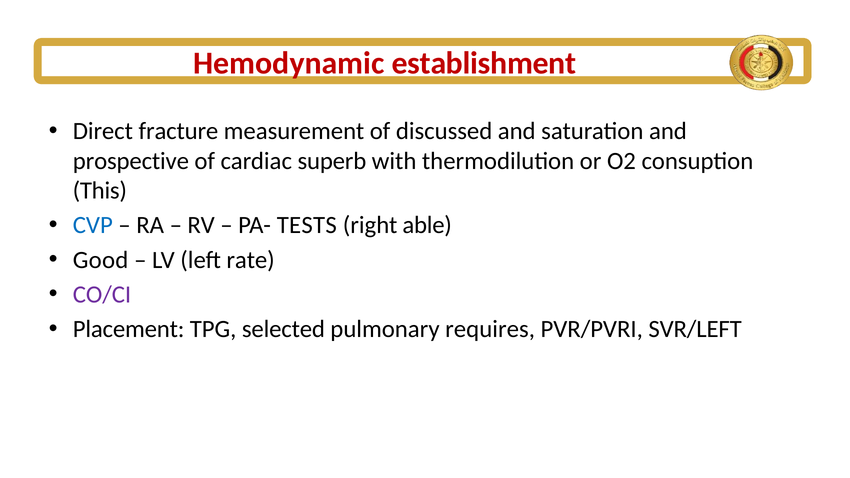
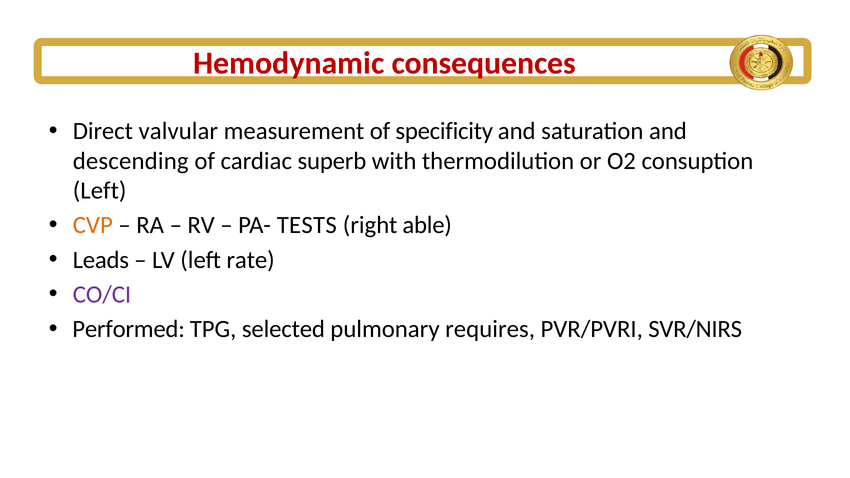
establishment: establishment -> consequences
fracture: fracture -> valvular
discussed: discussed -> specificity
prospective: prospective -> descending
This at (100, 191): This -> Left
CVP colour: blue -> orange
Good: Good -> Leads
Placement: Placement -> Performed
SVR/LEFT: SVR/LEFT -> SVR/NIRS
